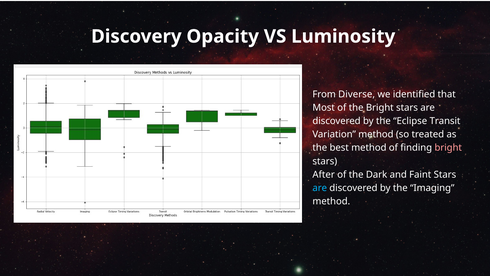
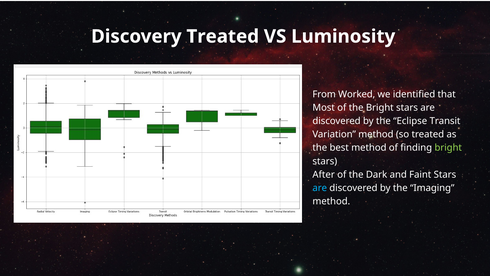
Discovery Opacity: Opacity -> Treated
Diverse: Diverse -> Worked
bright at (448, 148) colour: pink -> light green
